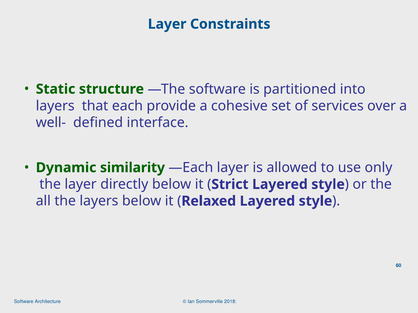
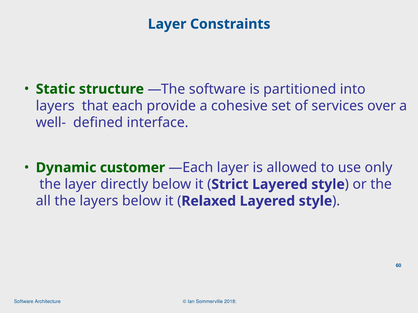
similarity: similarity -> customer
